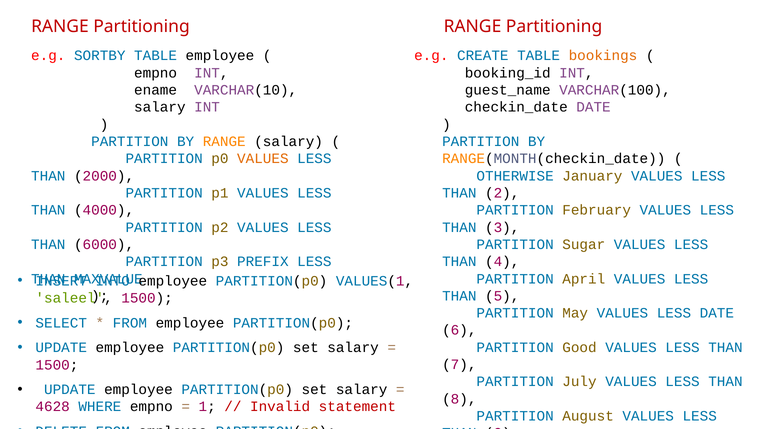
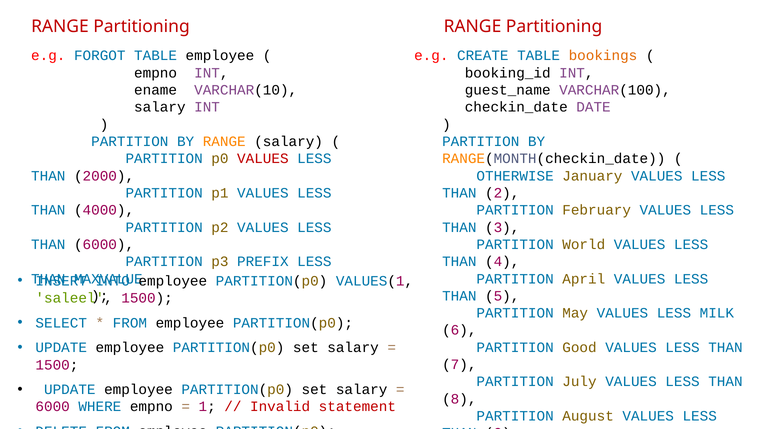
SORTBY: SORTBY -> FORGOT
VALUES at (263, 159) colour: orange -> red
Sugar: Sugar -> World
LESS DATE: DATE -> MILK
4628 at (53, 407): 4628 -> 6000
